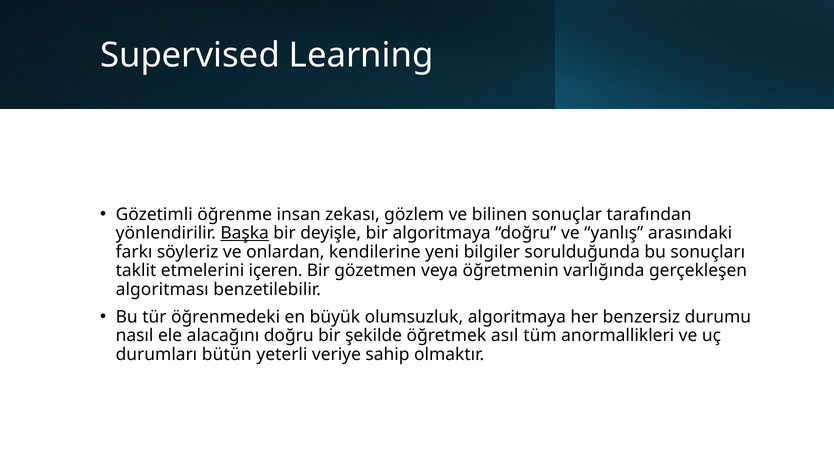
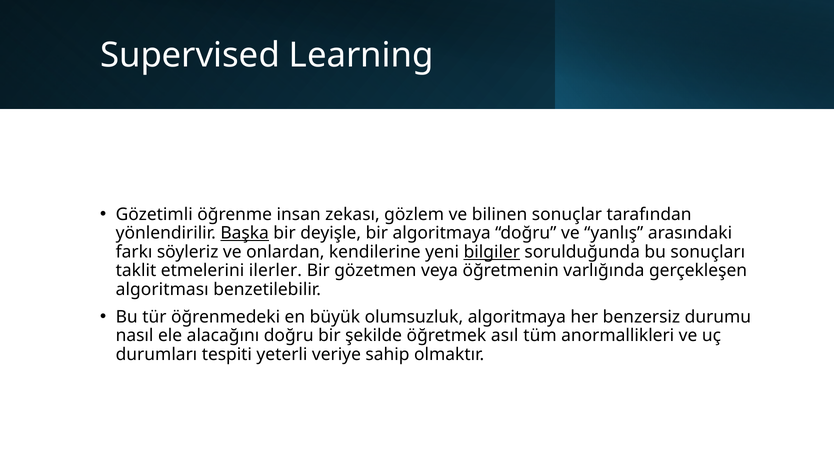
bilgiler underline: none -> present
içeren: içeren -> ilerler
bütün: bütün -> tespiti
